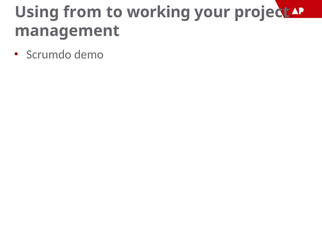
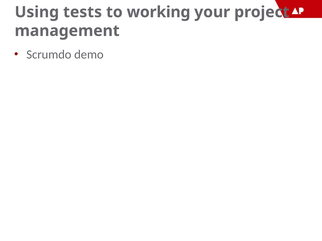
from: from -> tests
